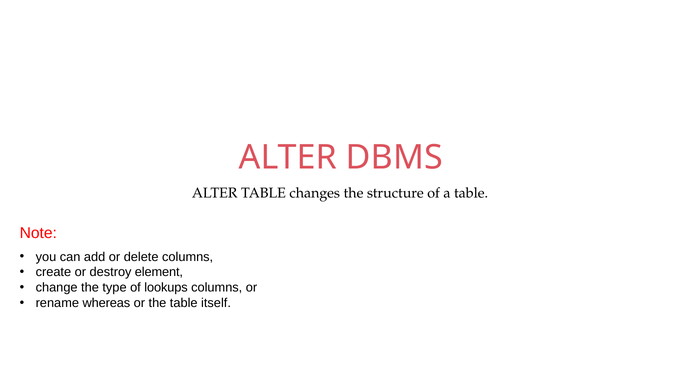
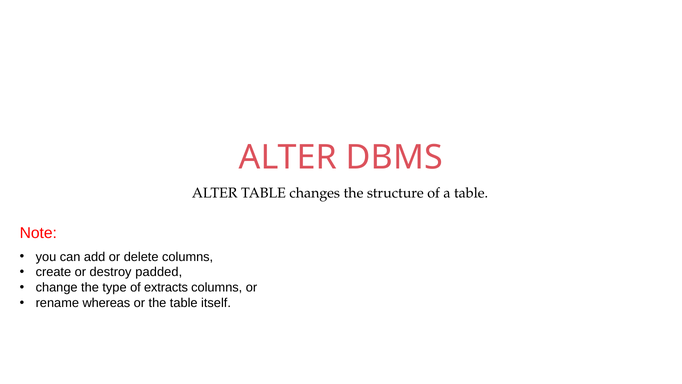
element: element -> padded
lookups: lookups -> extracts
